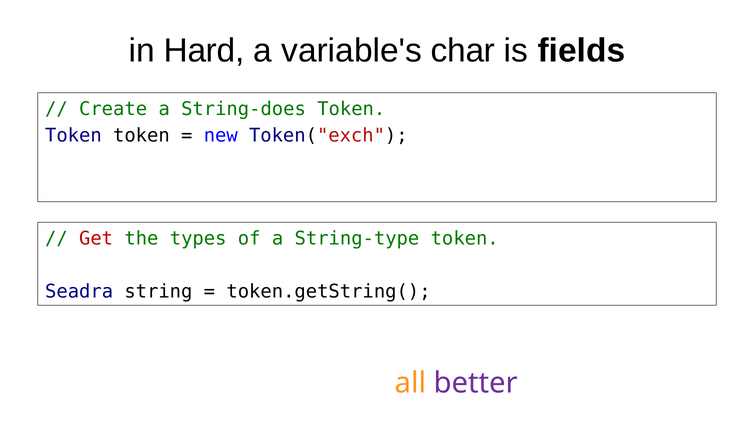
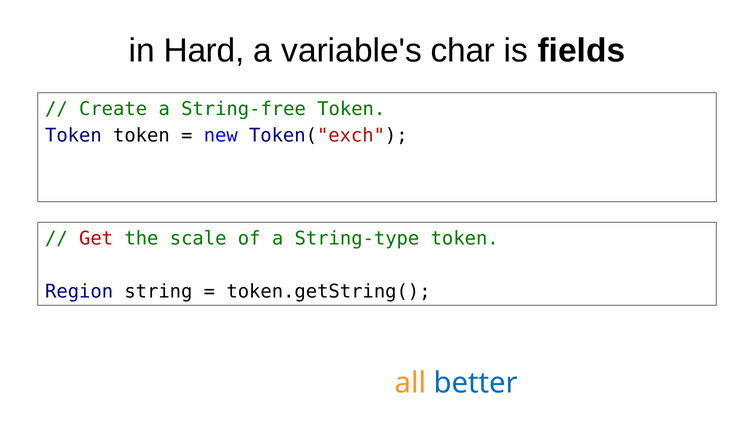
String-does: String-does -> String-free
types: types -> scale
Seadra: Seadra -> Region
better colour: purple -> blue
